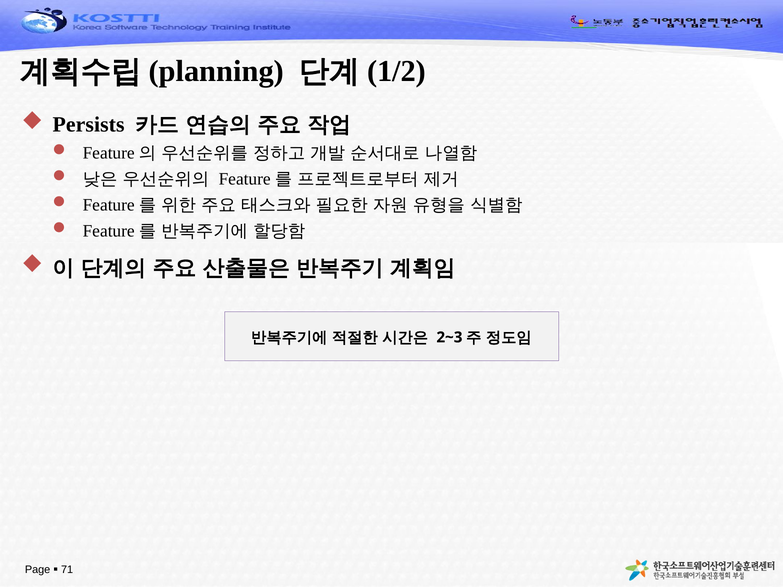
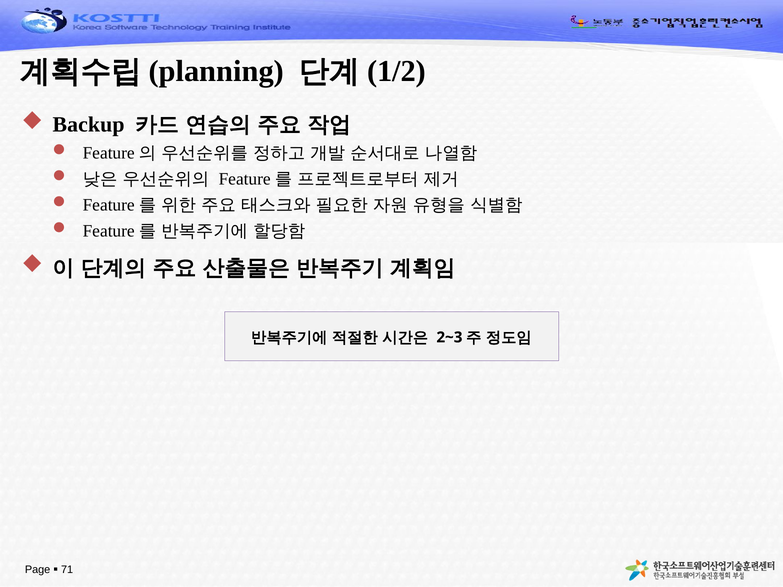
Persists: Persists -> Backup
